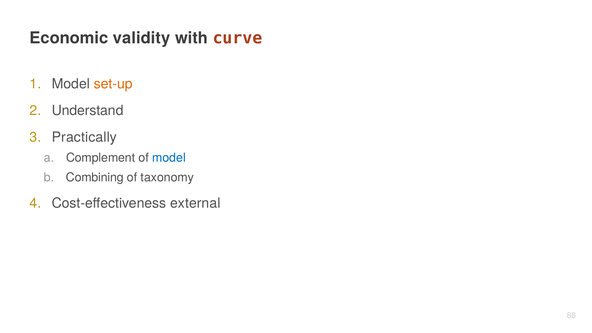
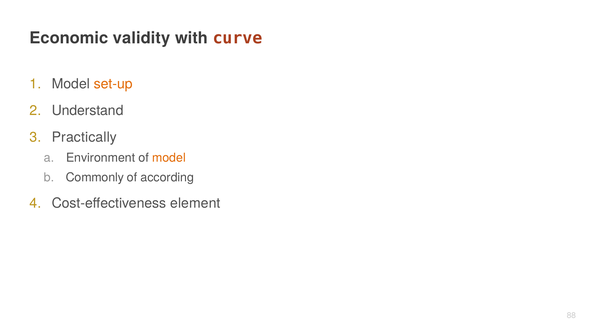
Complement: Complement -> Environment
model at (169, 158) colour: blue -> orange
Combining: Combining -> Commonly
taxonomy: taxonomy -> according
external: external -> element
